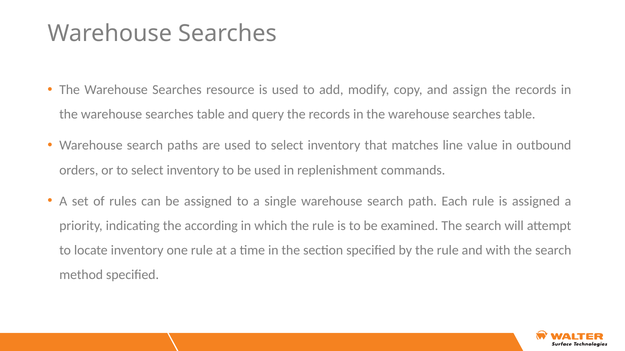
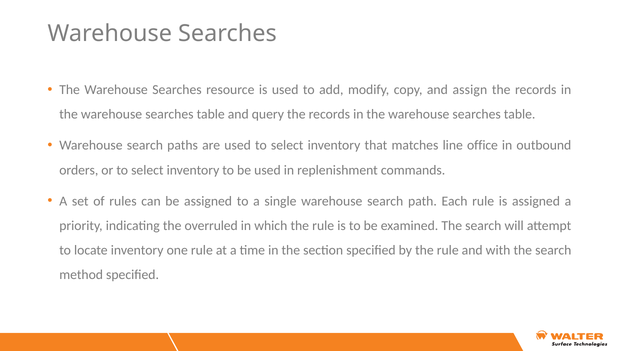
value: value -> office
according: according -> overruled
